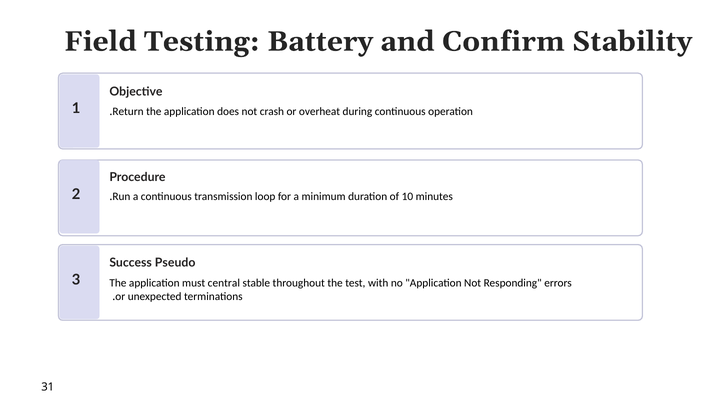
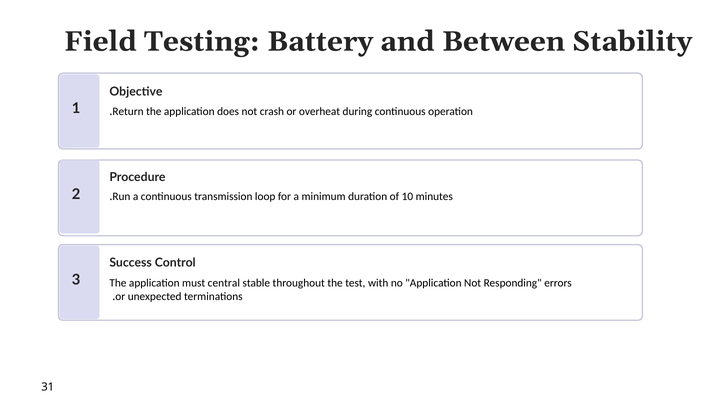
Confirm: Confirm -> Between
Pseudo: Pseudo -> Control
